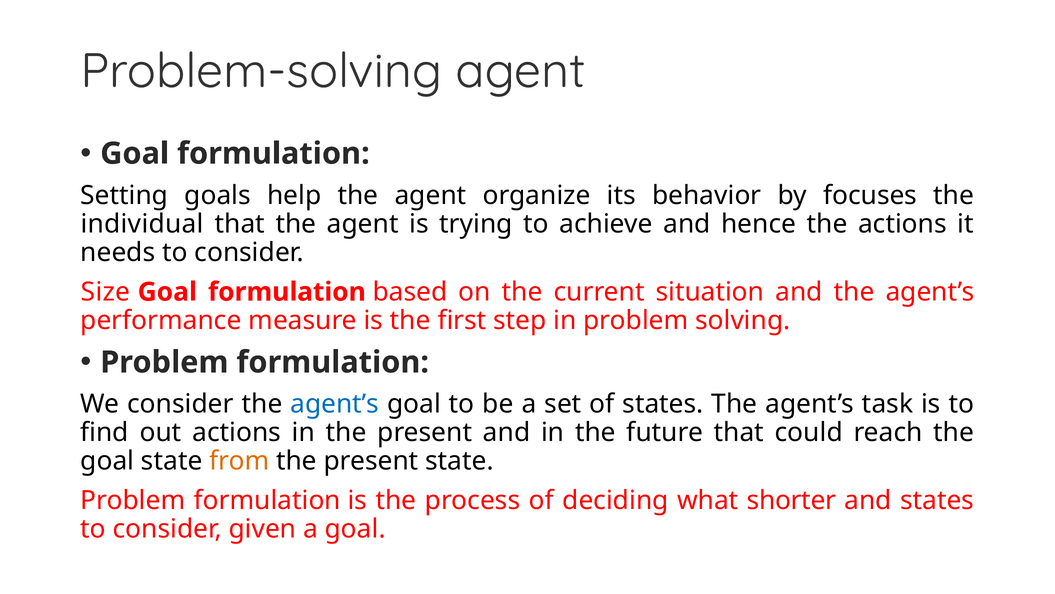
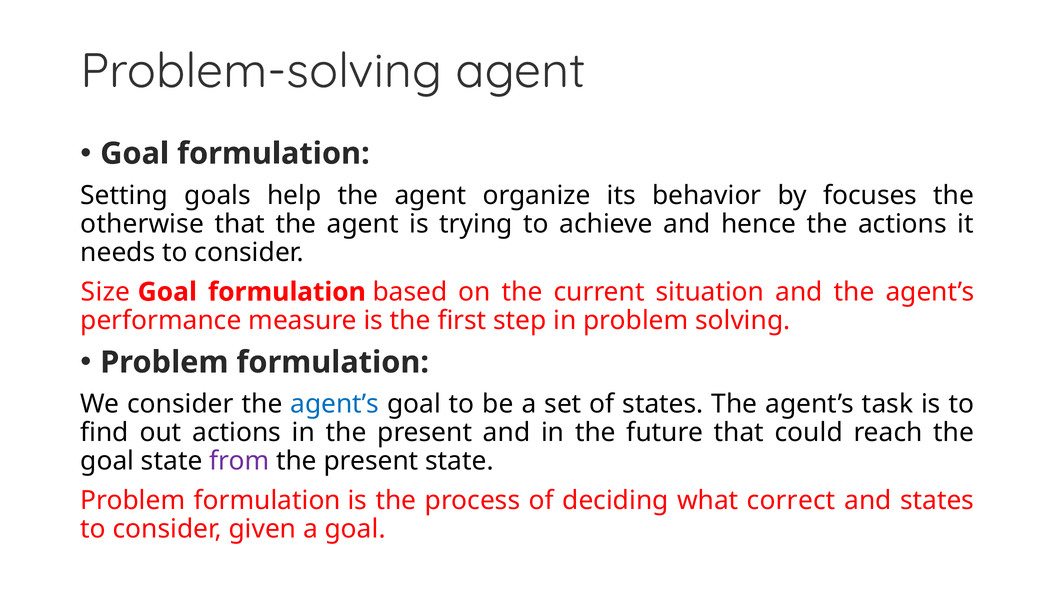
individual: individual -> otherwise
from colour: orange -> purple
shorter: shorter -> correct
